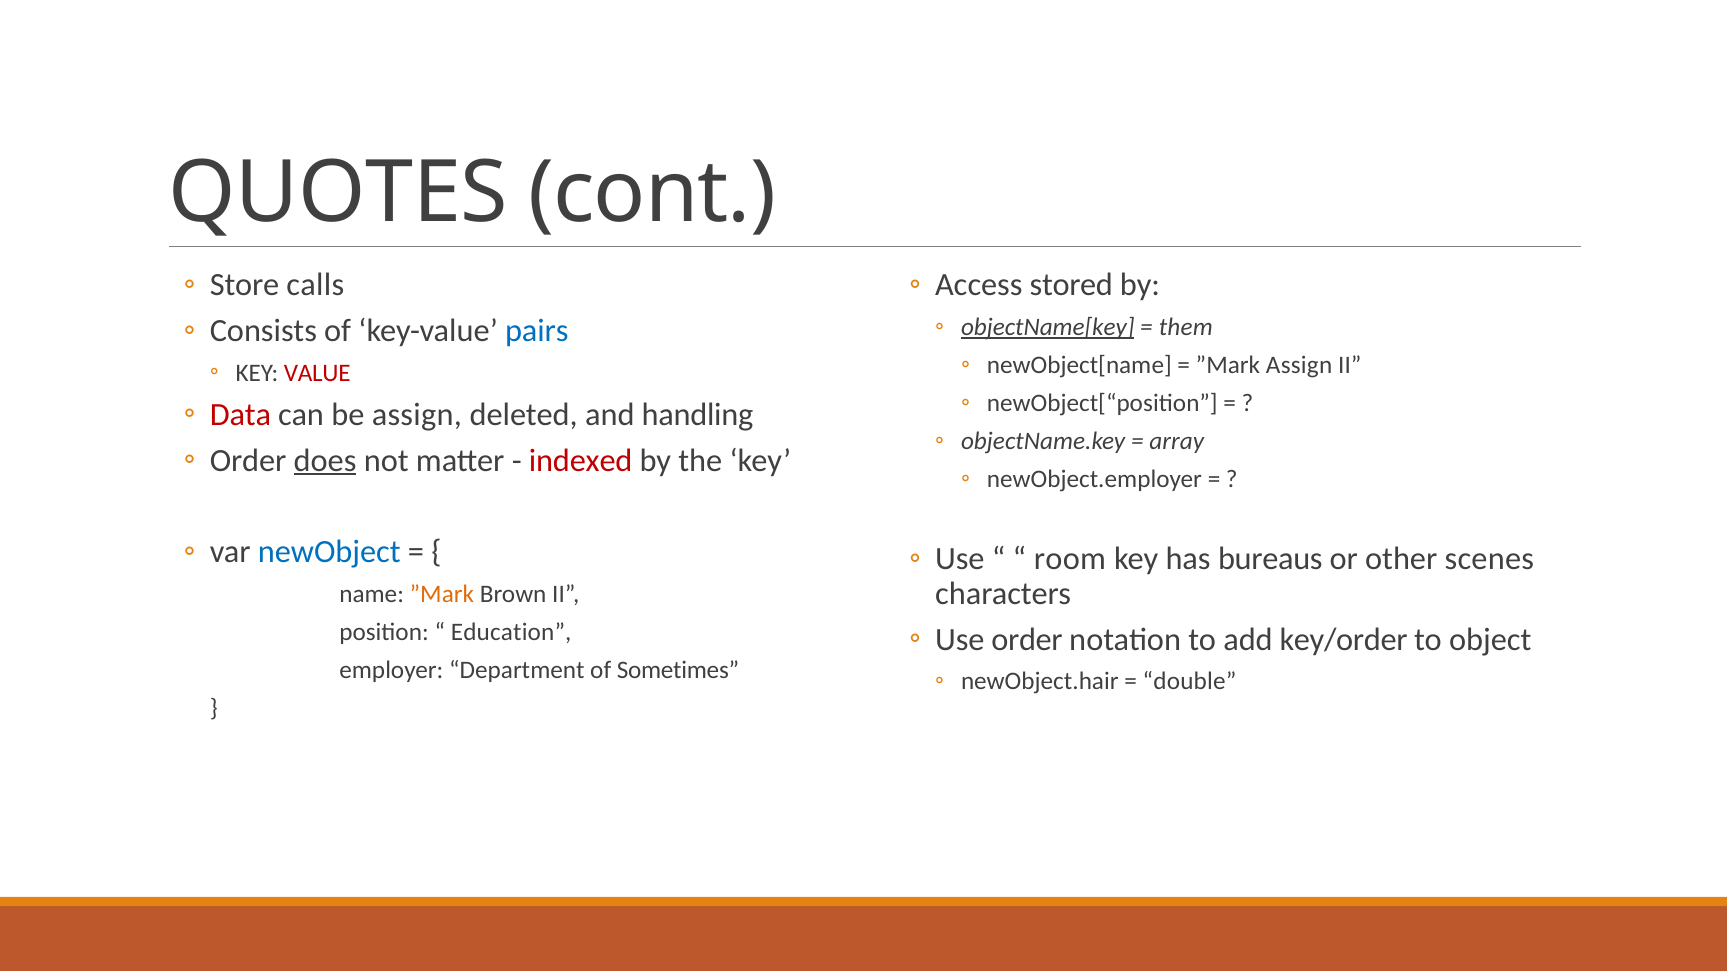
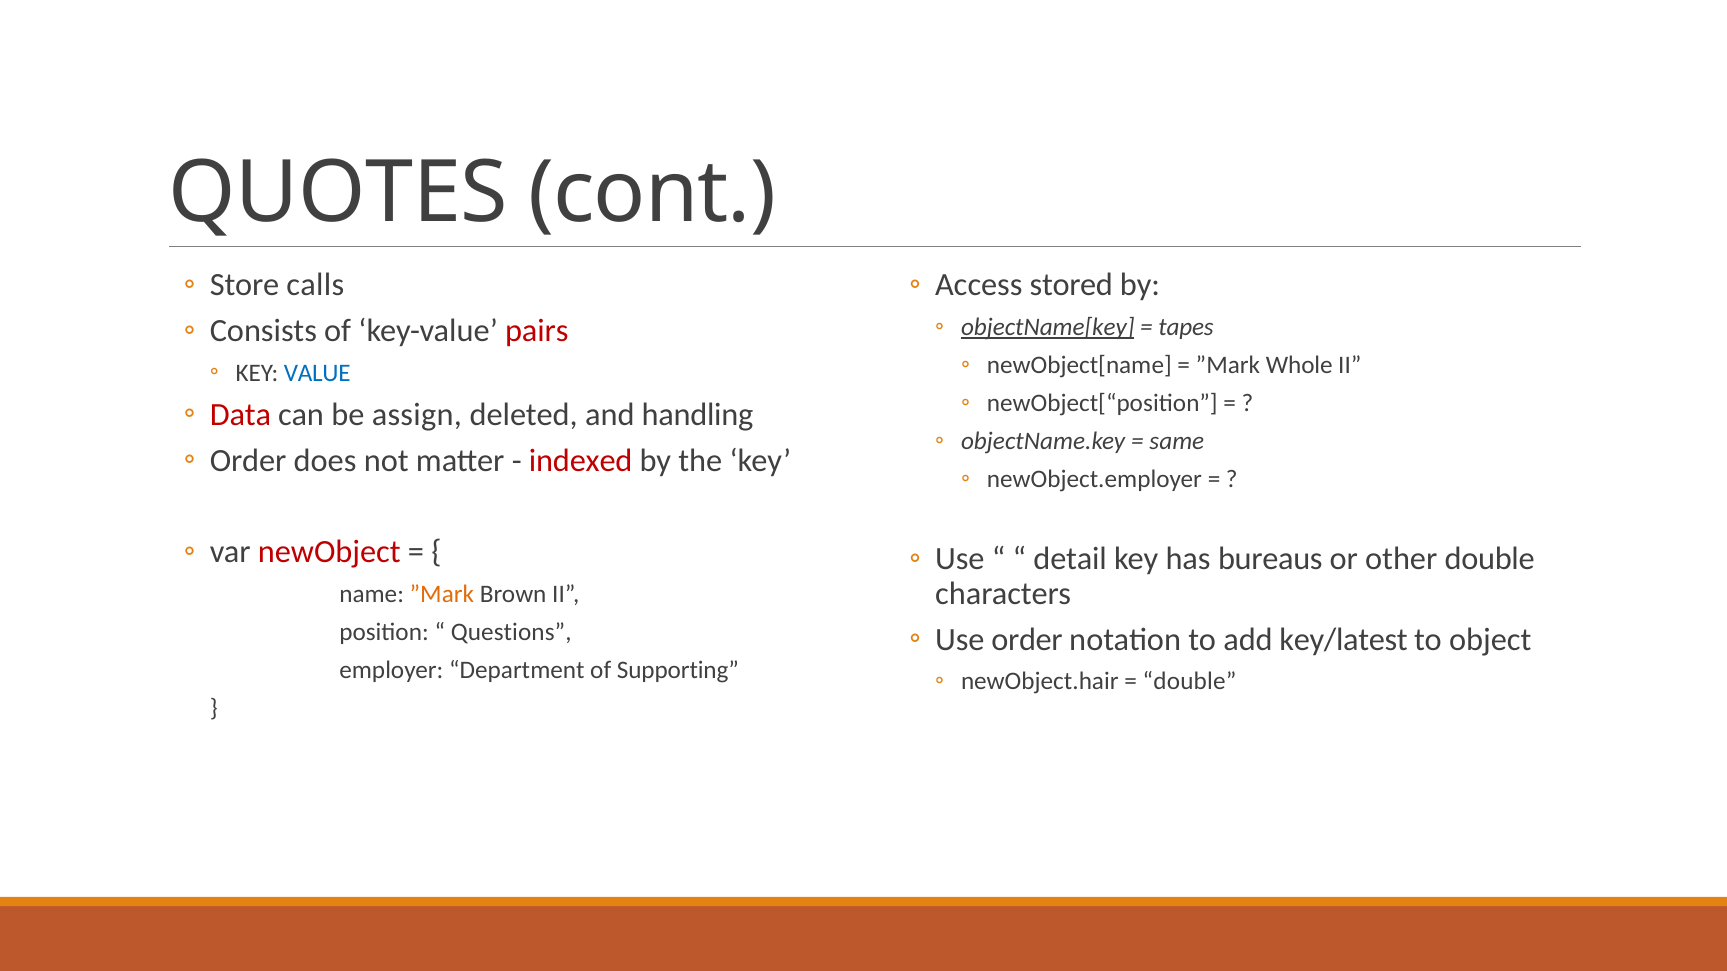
them: them -> tapes
pairs colour: blue -> red
”Mark Assign: Assign -> Whole
VALUE colour: red -> blue
array: array -> same
does underline: present -> none
newObject colour: blue -> red
room: room -> detail
other scenes: scenes -> double
Education: Education -> Questions
key/order: key/order -> key/latest
Sometimes: Sometimes -> Supporting
